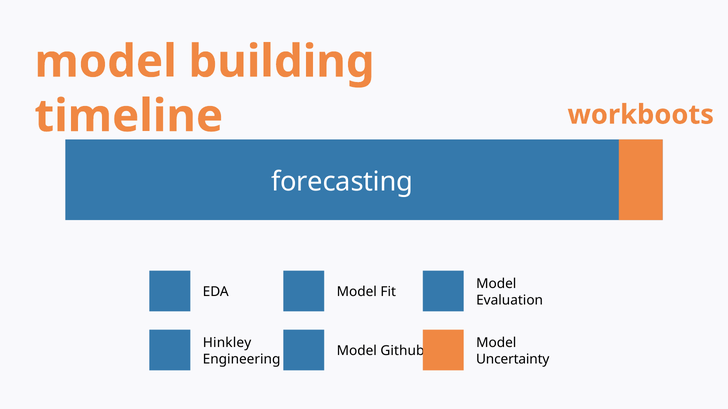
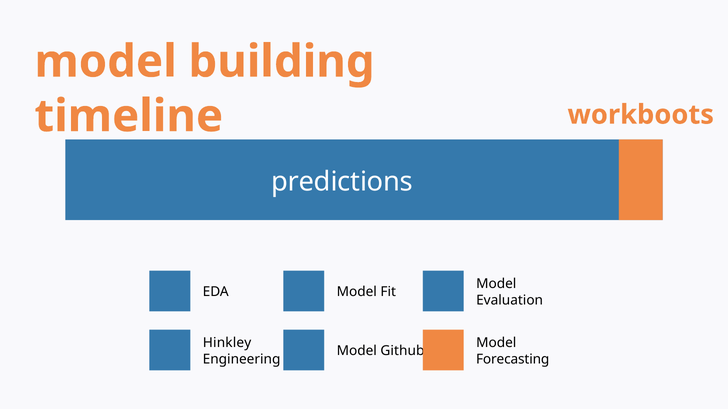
forecasting: forecasting -> predictions
Uncertainty: Uncertainty -> Forecasting
